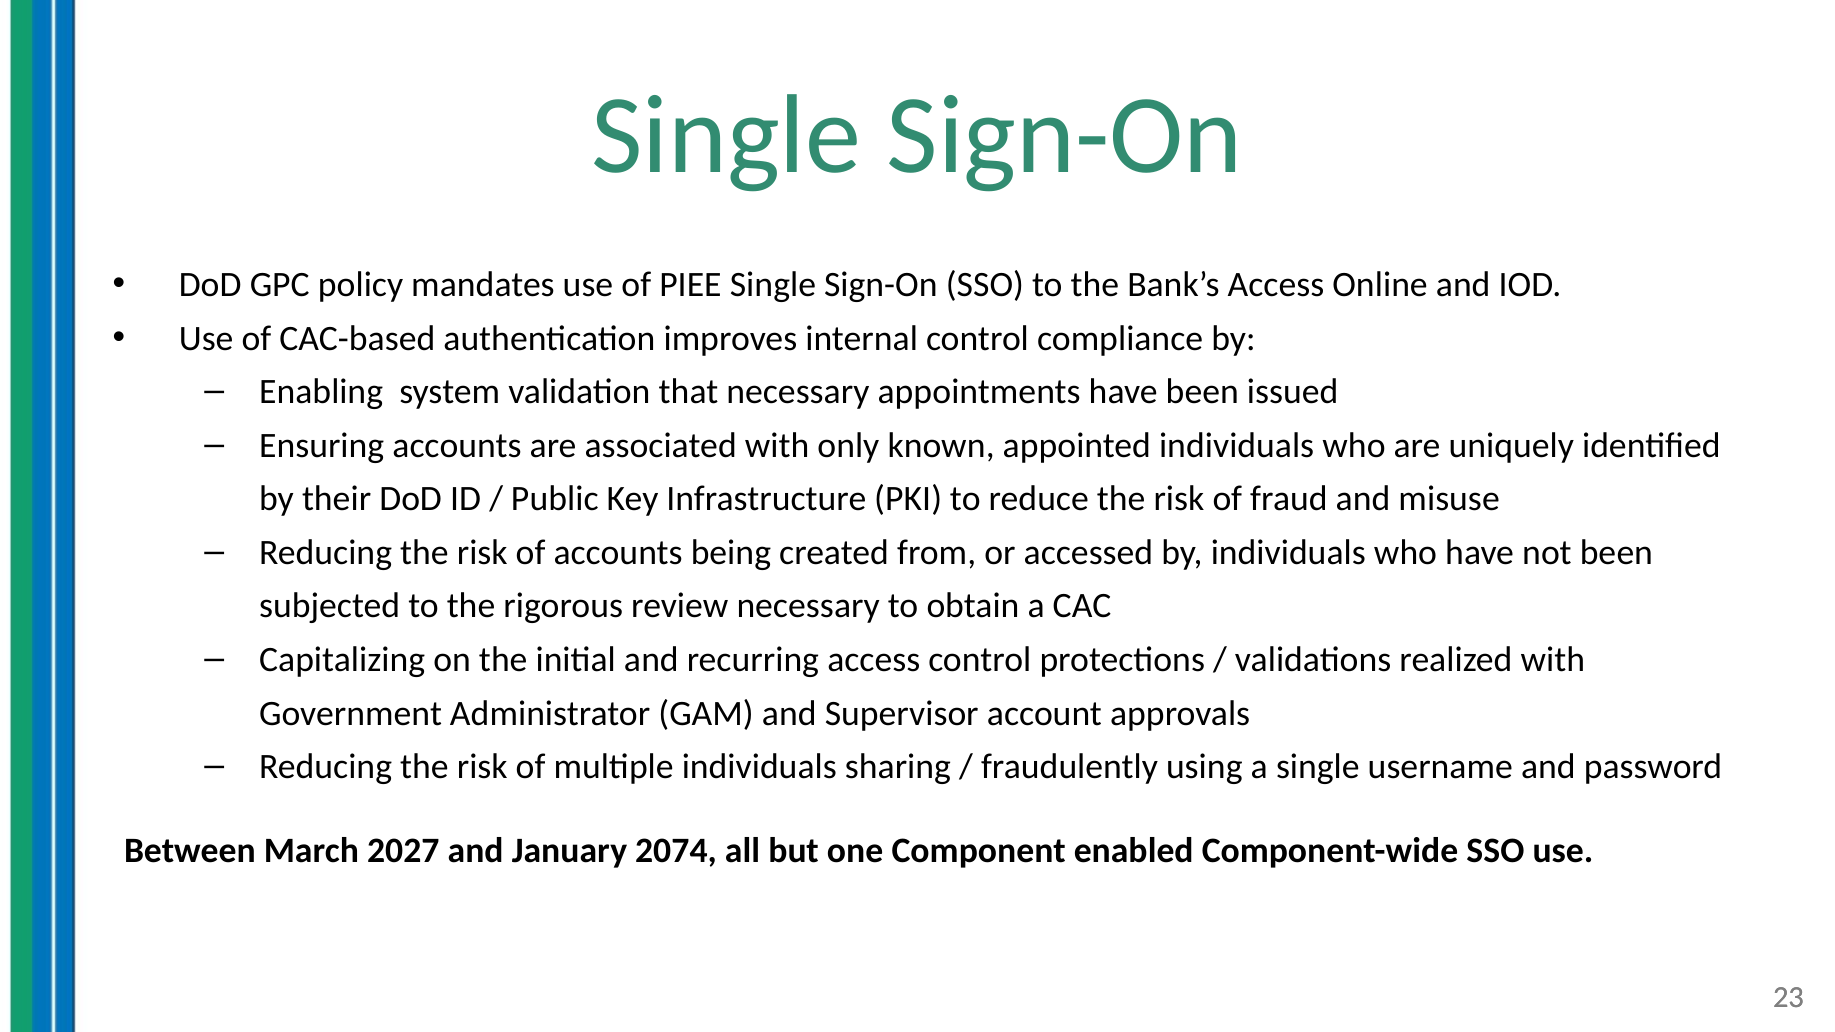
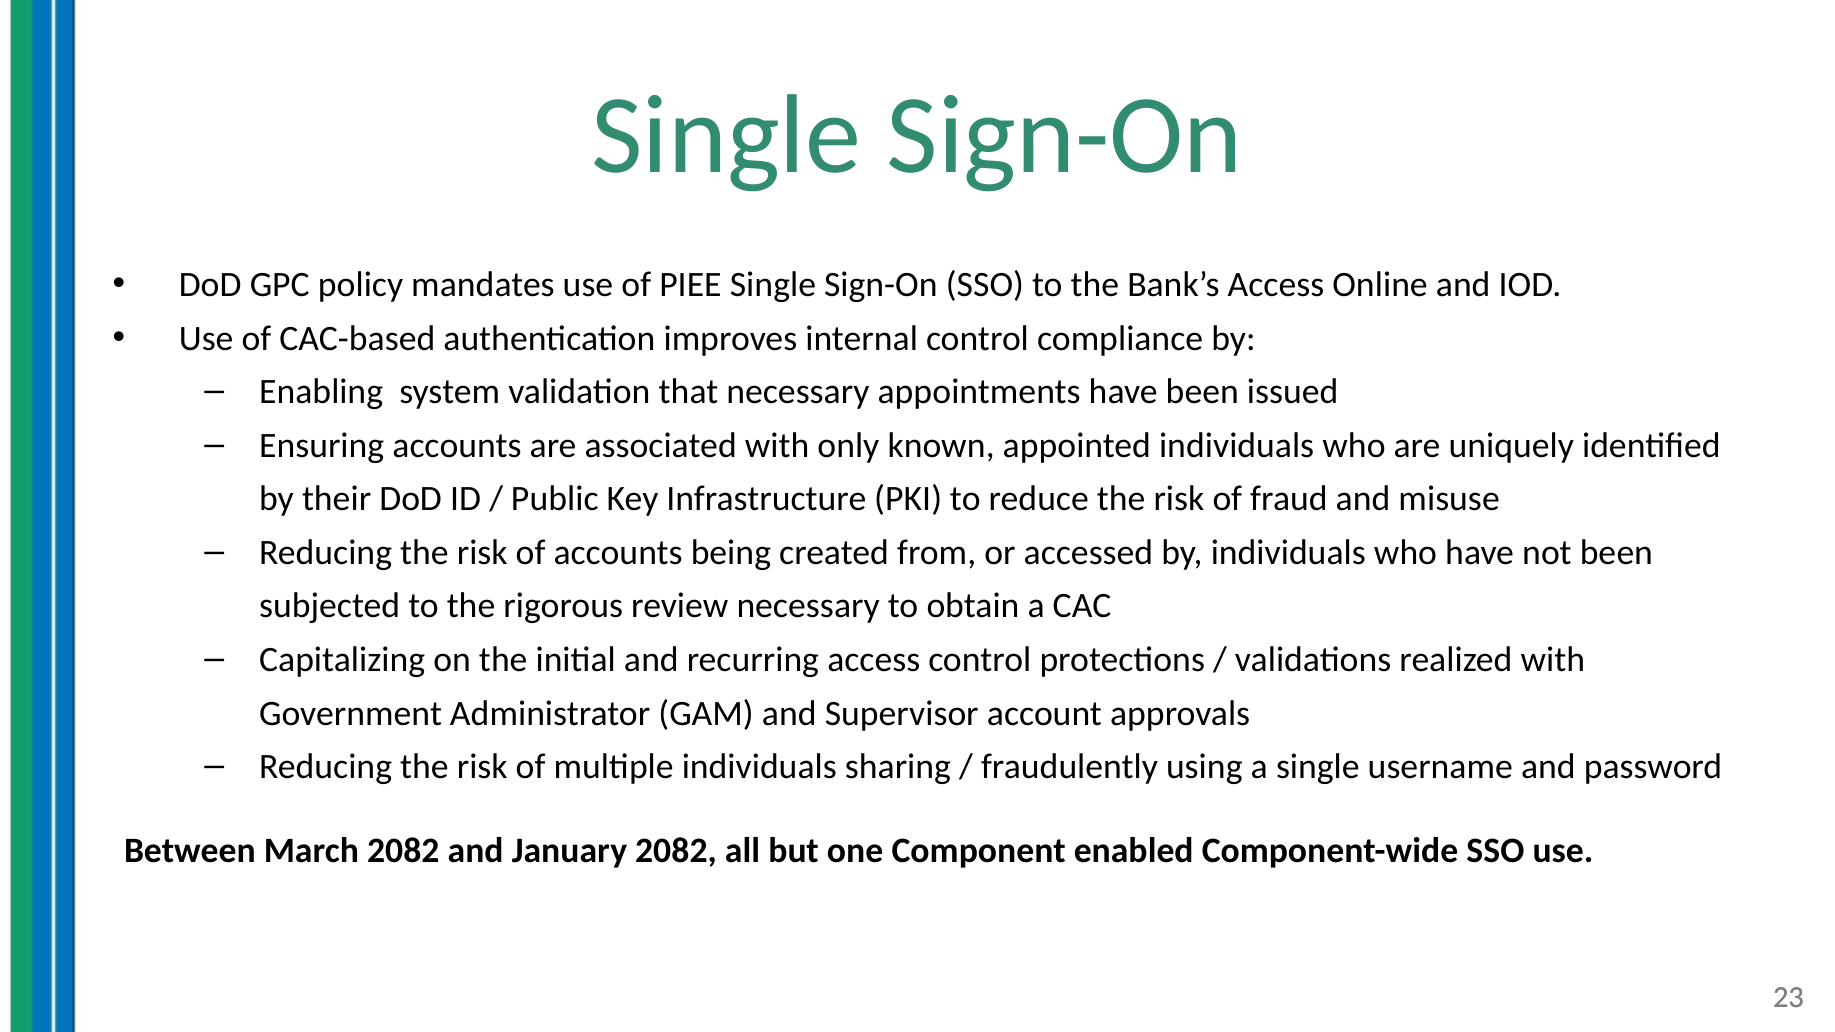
March 2027: 2027 -> 2082
January 2074: 2074 -> 2082
